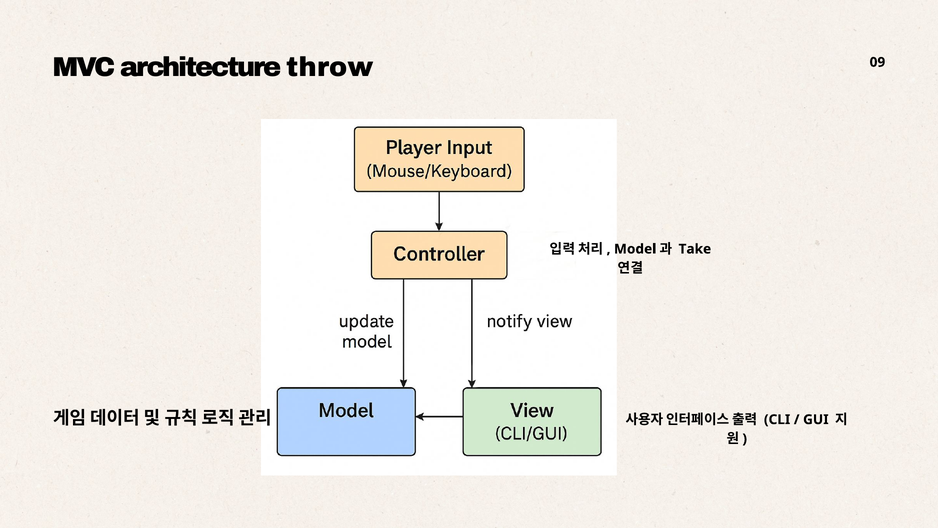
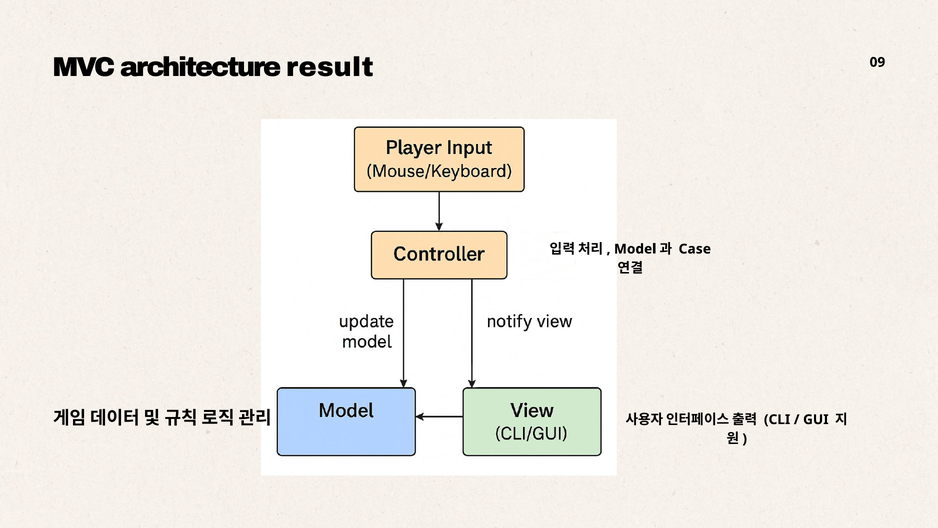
throw: throw -> result
Take: Take -> Case
